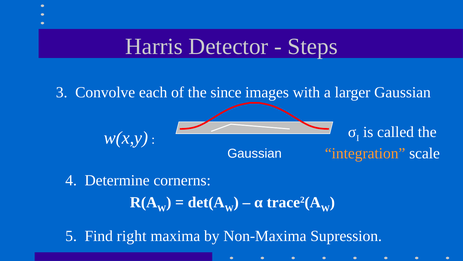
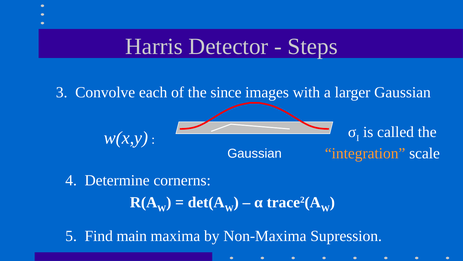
right: right -> main
